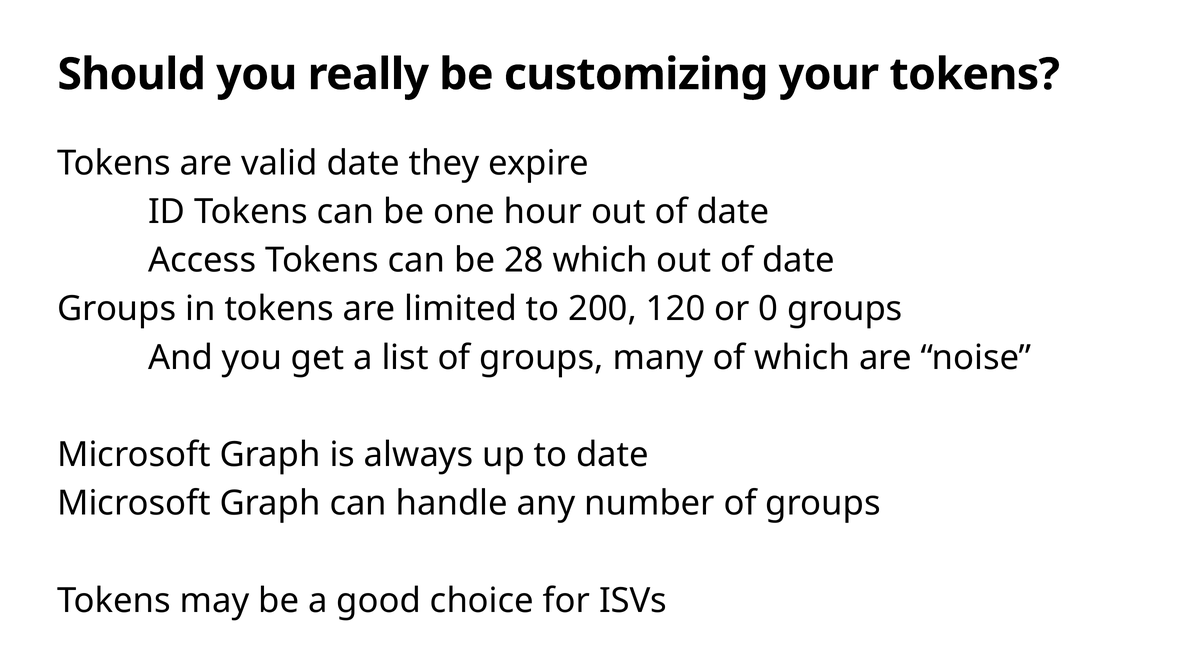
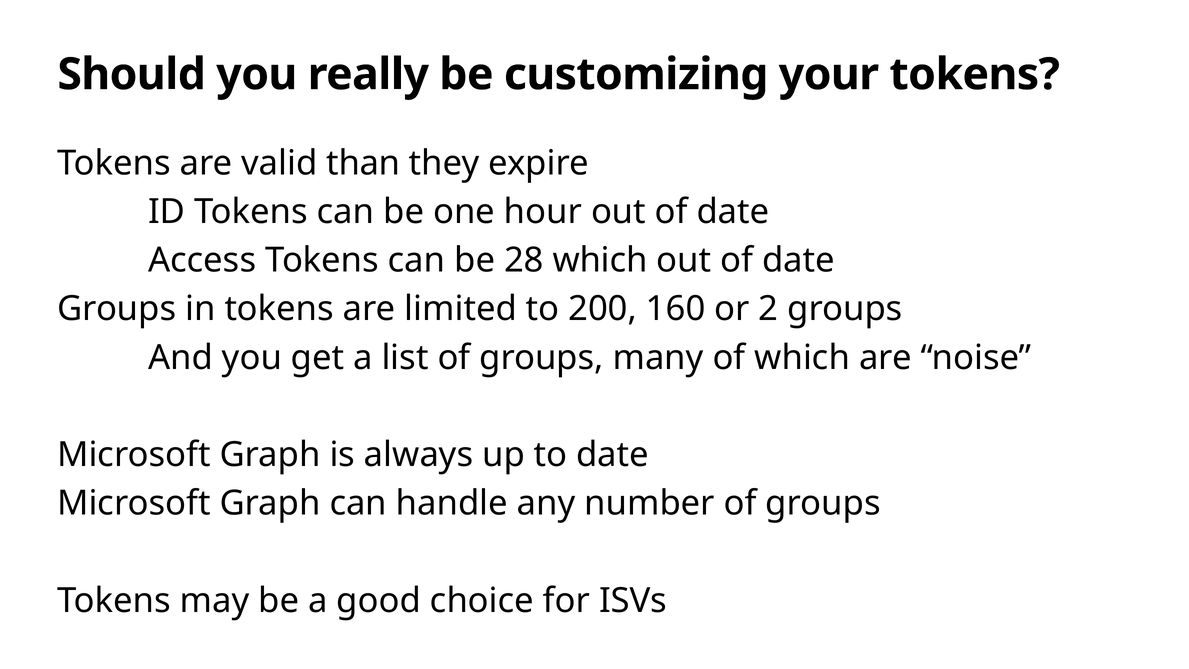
valid date: date -> than
120: 120 -> 160
0: 0 -> 2
